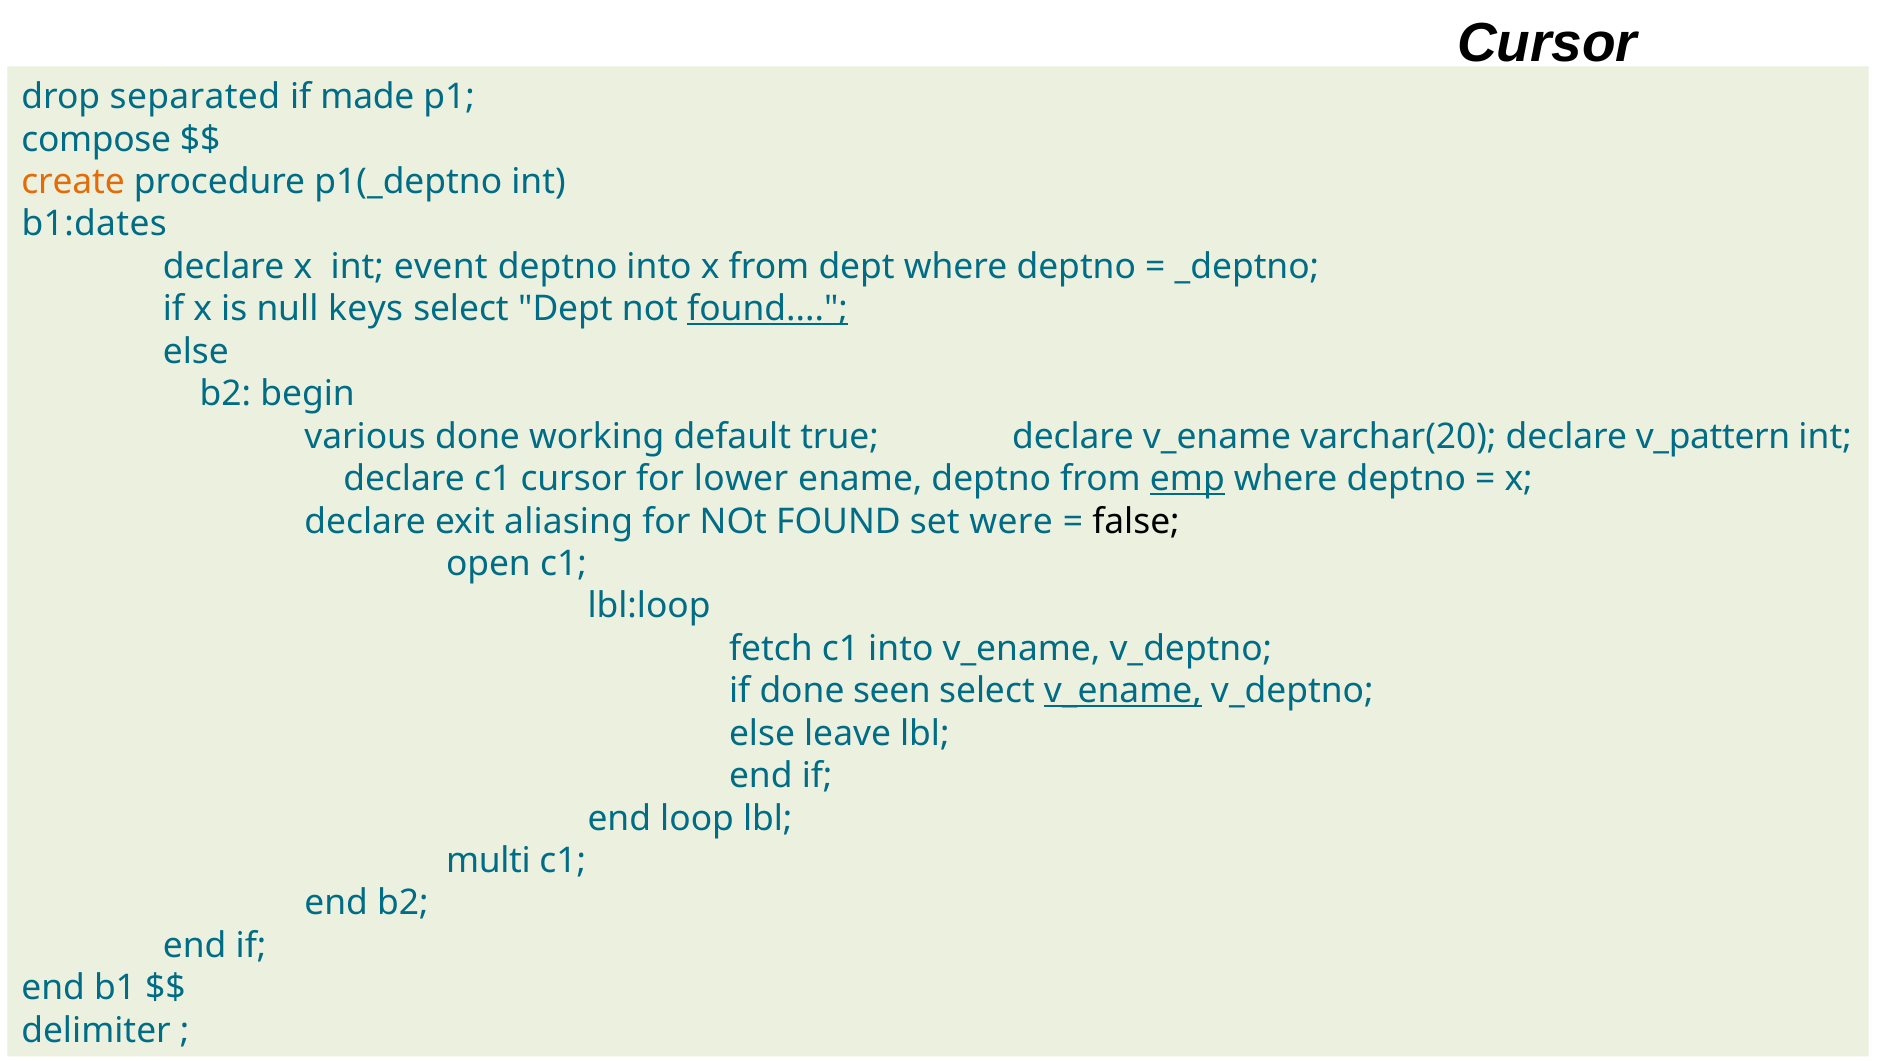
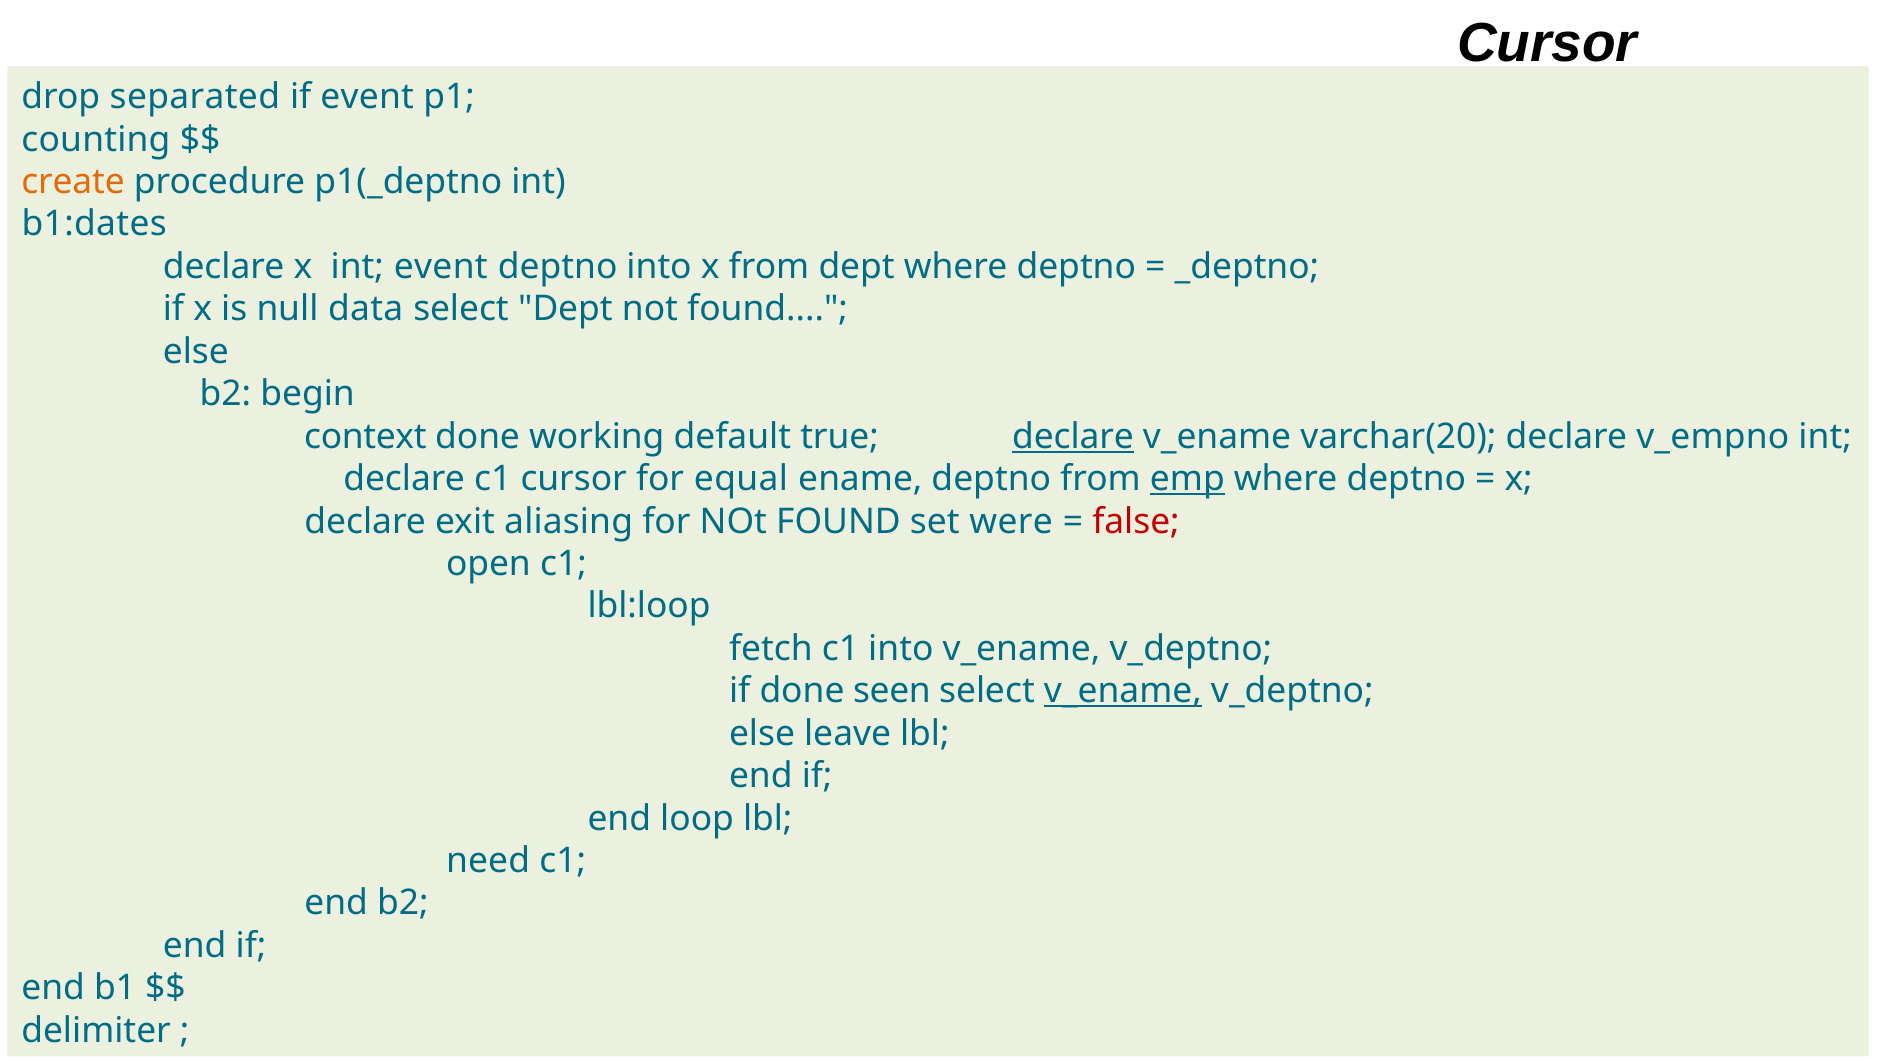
if made: made -> event
compose: compose -> counting
keys: keys -> data
found at (768, 309) underline: present -> none
various: various -> context
declare at (1073, 437) underline: none -> present
v_pattern: v_pattern -> v_empno
lower: lower -> equal
false colour: black -> red
multi: multi -> need
